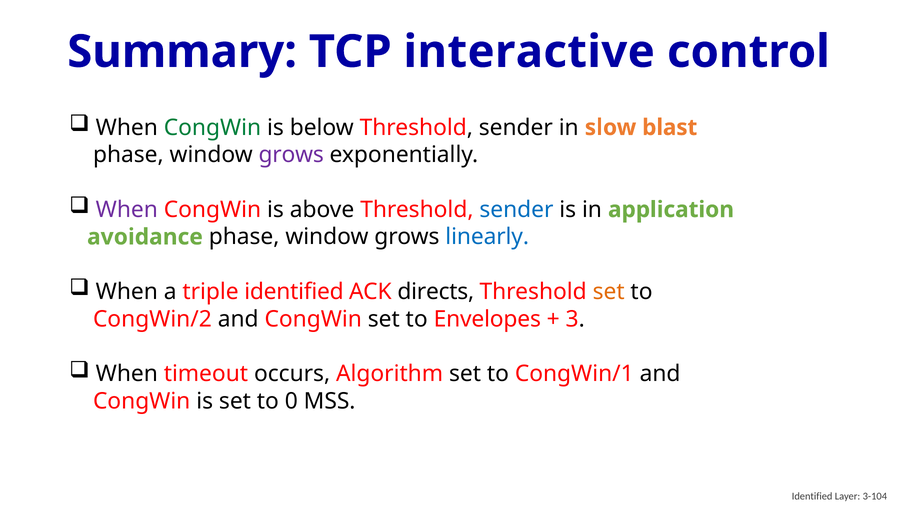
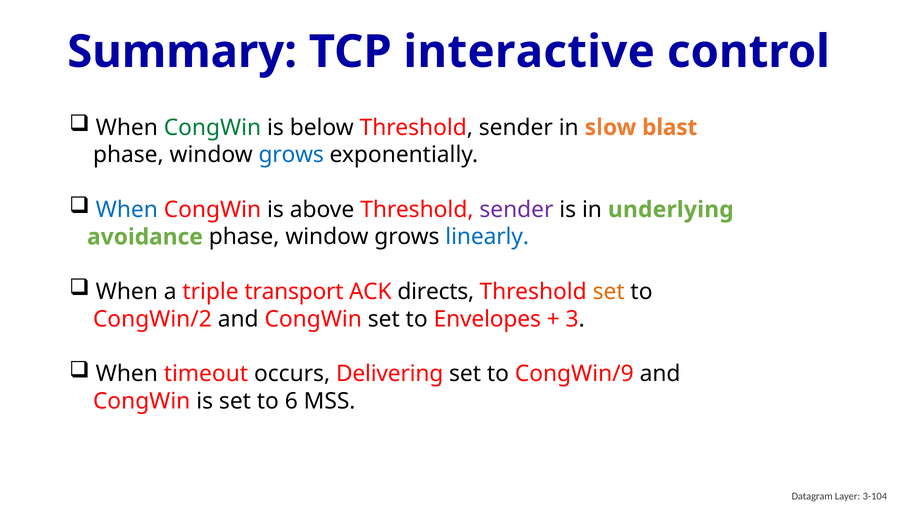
grows at (291, 155) colour: purple -> blue
When at (127, 209) colour: purple -> blue
sender at (516, 209) colour: blue -> purple
application: application -> underlying
triple identified: identified -> transport
Algorithm: Algorithm -> Delivering
CongWin/1: CongWin/1 -> CongWin/9
0: 0 -> 6
Identified at (812, 496): Identified -> Datagram
